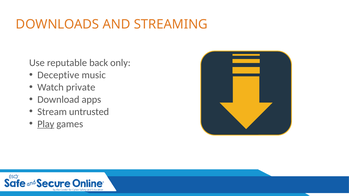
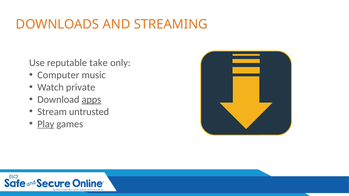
back: back -> take
Deceptive: Deceptive -> Computer
apps underline: none -> present
